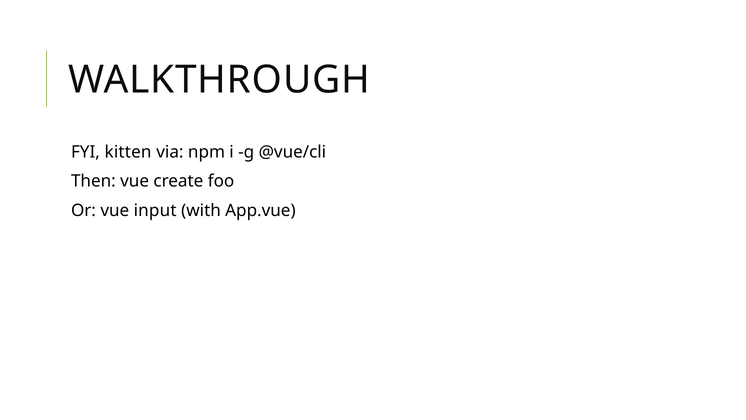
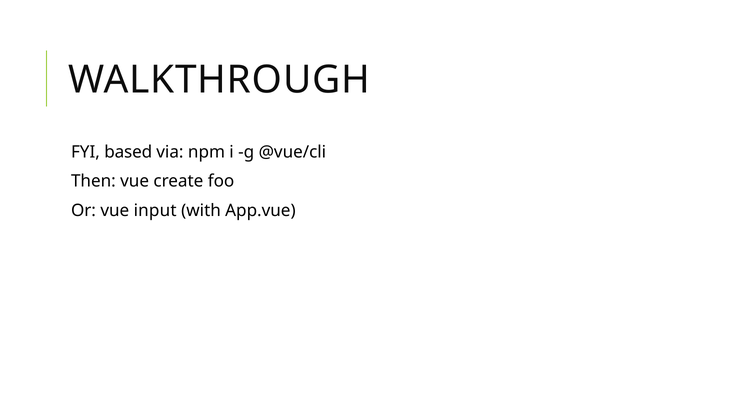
kitten: kitten -> based
